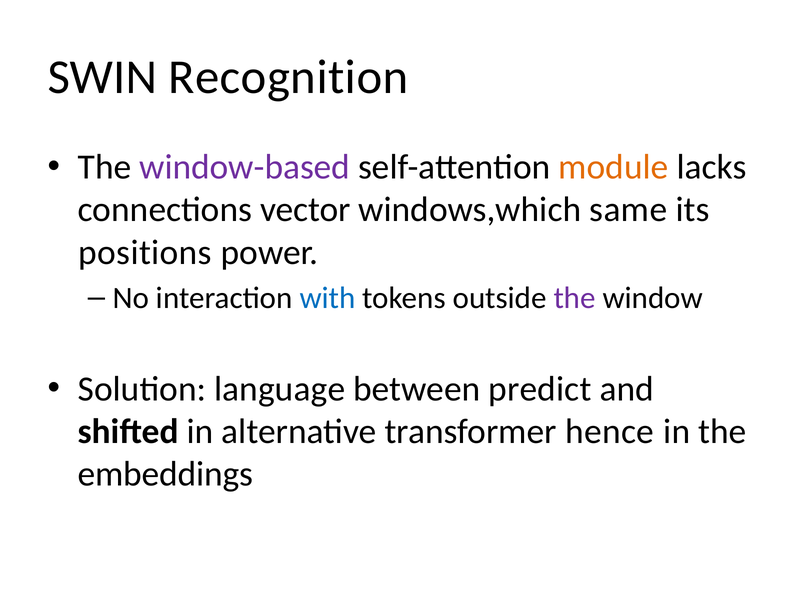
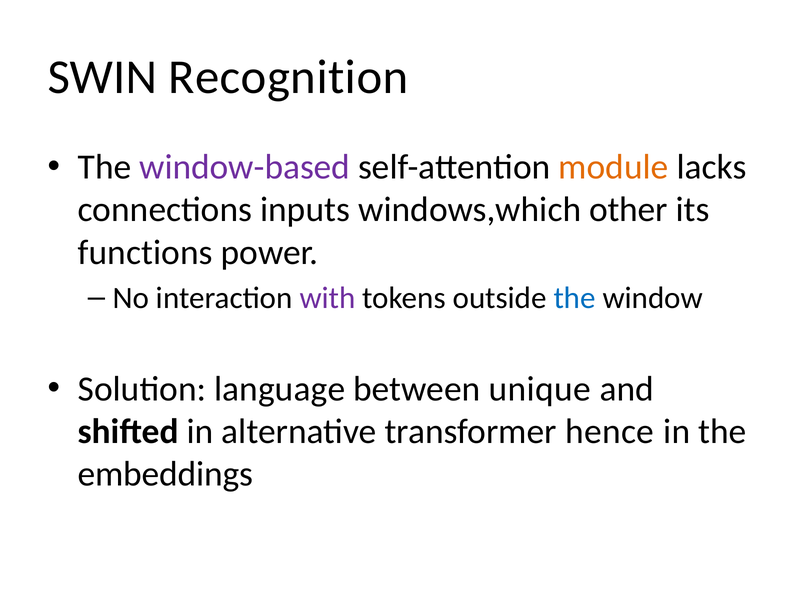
vector: vector -> inputs
same: same -> other
positions: positions -> functions
with colour: blue -> purple
the at (575, 298) colour: purple -> blue
predict: predict -> unique
